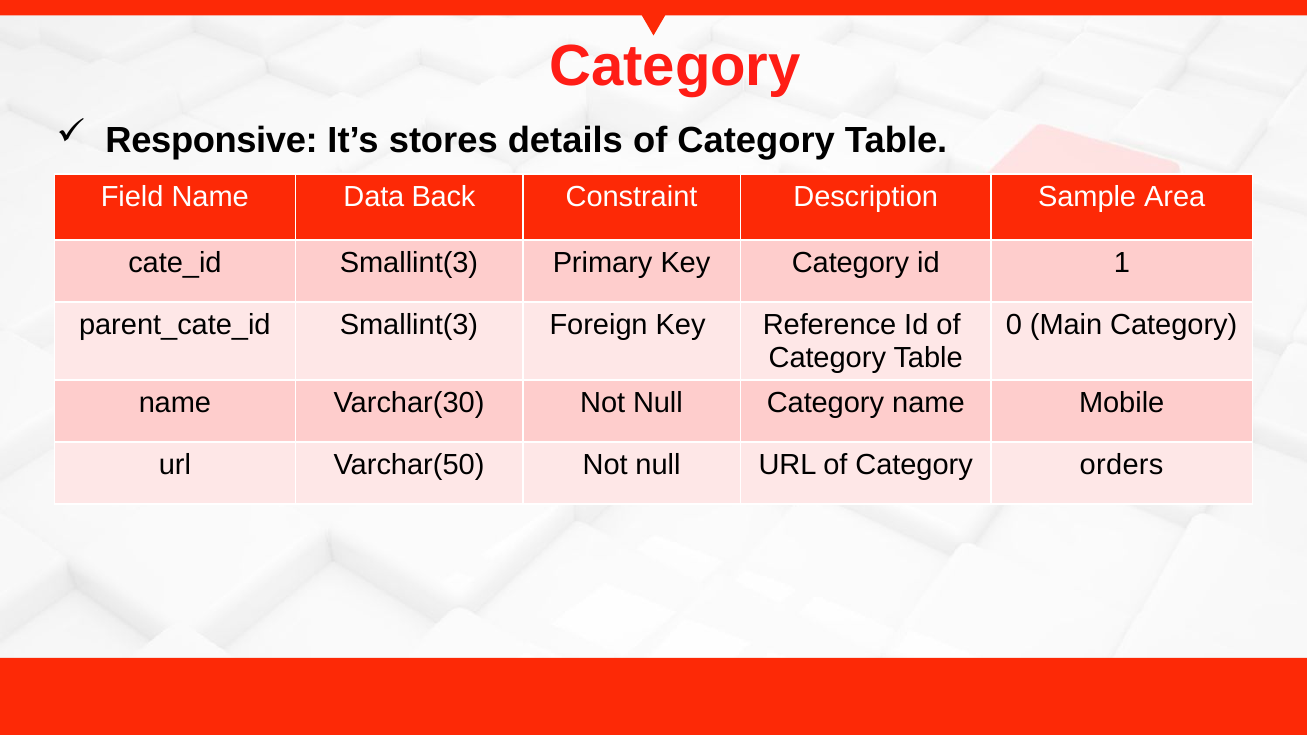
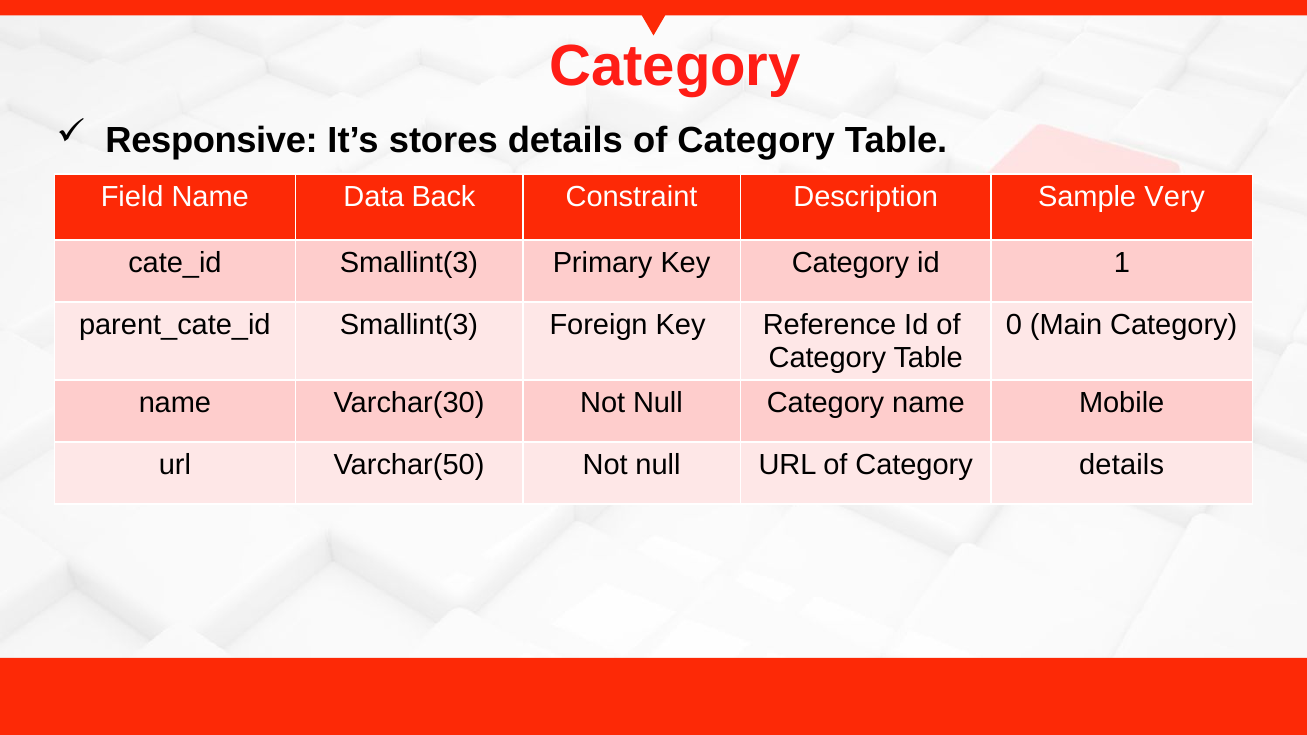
Area: Area -> Very
Category orders: orders -> details
